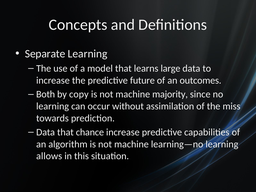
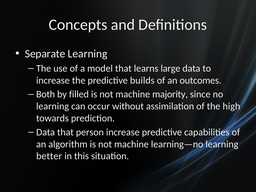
future: future -> builds
copy: copy -> filled
miss: miss -> high
chance: chance -> person
allows: allows -> better
